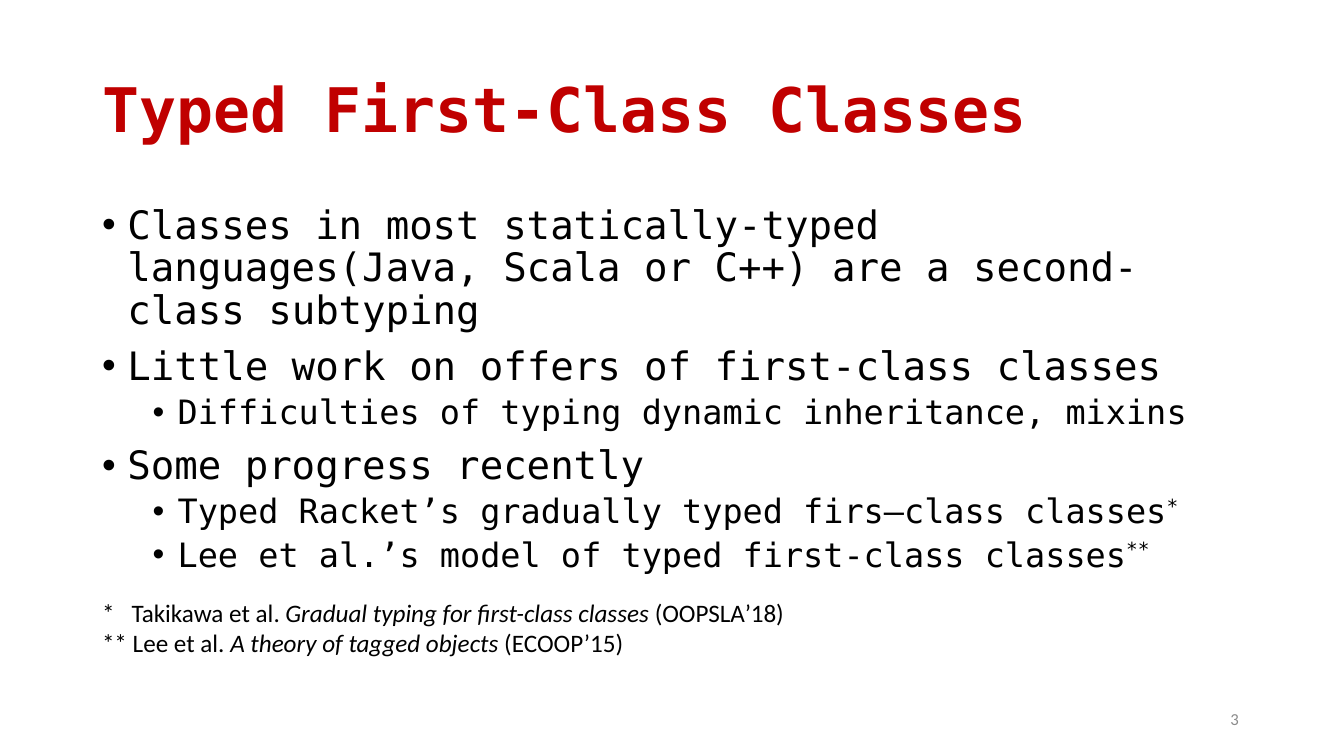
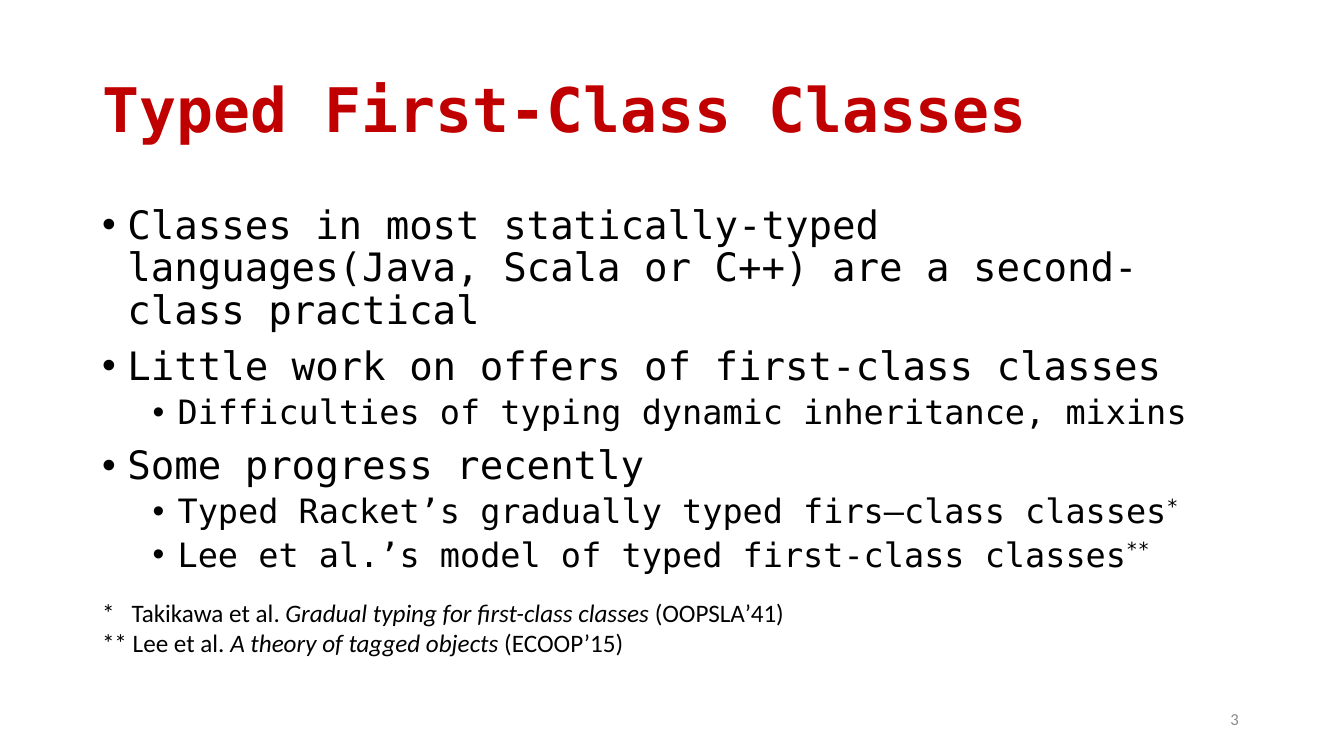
subtyping: subtyping -> practical
OOPSLA’18: OOPSLA’18 -> OOPSLA’41
